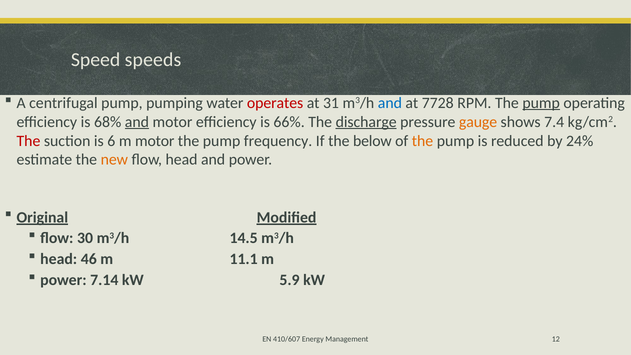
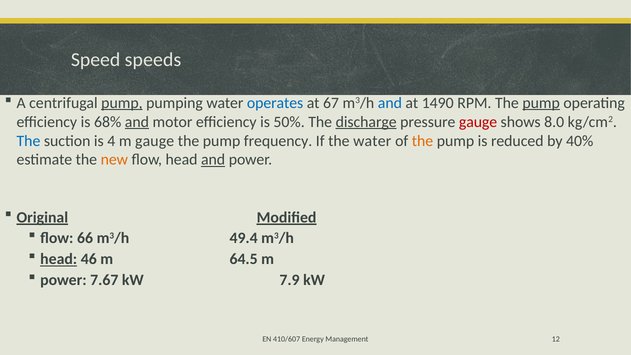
pump at (122, 103) underline: none -> present
operates colour: red -> blue
31: 31 -> 67
7728: 7728 -> 1490
66%: 66% -> 50%
gauge at (478, 122) colour: orange -> red
7.4: 7.4 -> 8.0
The at (28, 141) colour: red -> blue
6: 6 -> 4
m motor: motor -> gauge
the below: below -> water
24%: 24% -> 40%
and at (213, 160) underline: none -> present
30: 30 -> 66
14.5: 14.5 -> 49.4
head at (59, 259) underline: none -> present
11.1: 11.1 -> 64.5
7.14: 7.14 -> 7.67
5.9: 5.9 -> 7.9
